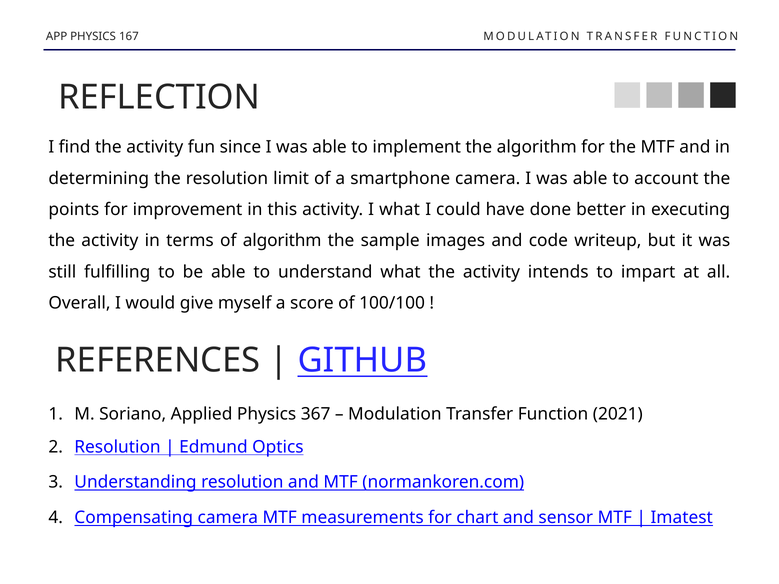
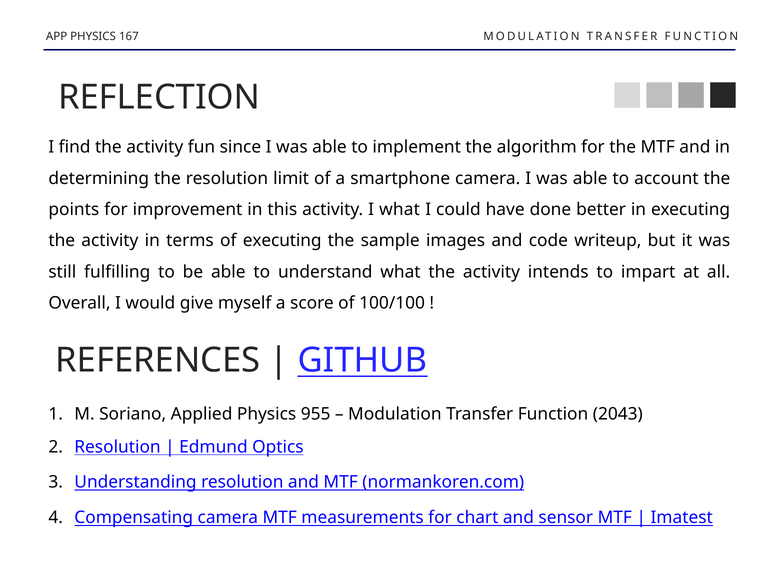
of algorithm: algorithm -> executing
367: 367 -> 955
2021: 2021 -> 2043
